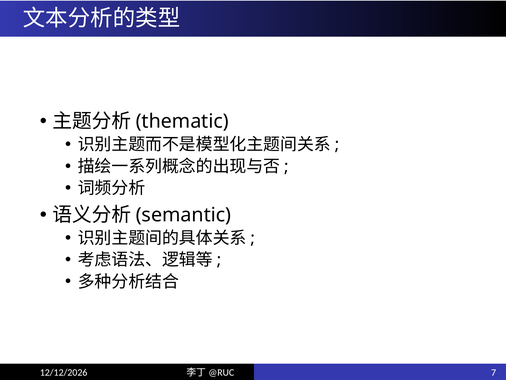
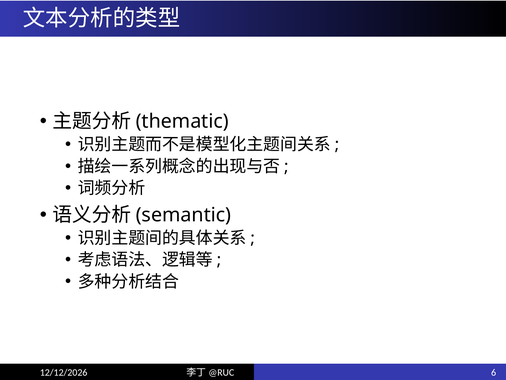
7: 7 -> 6
